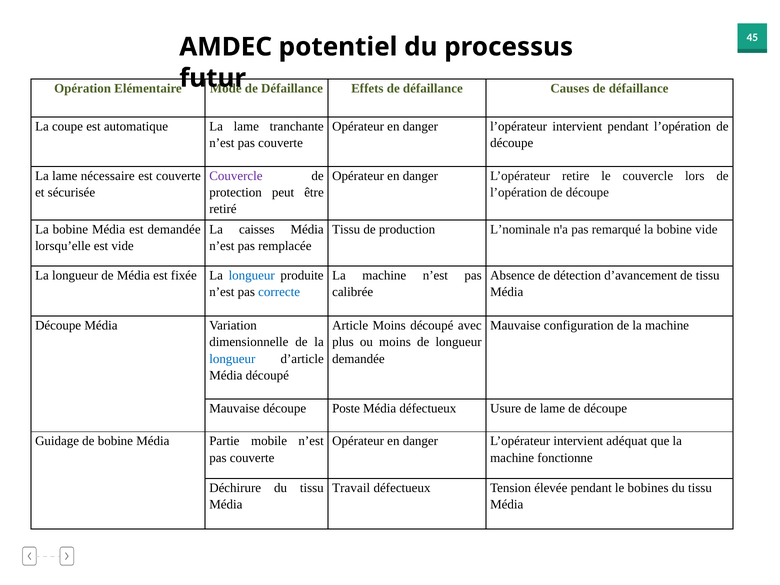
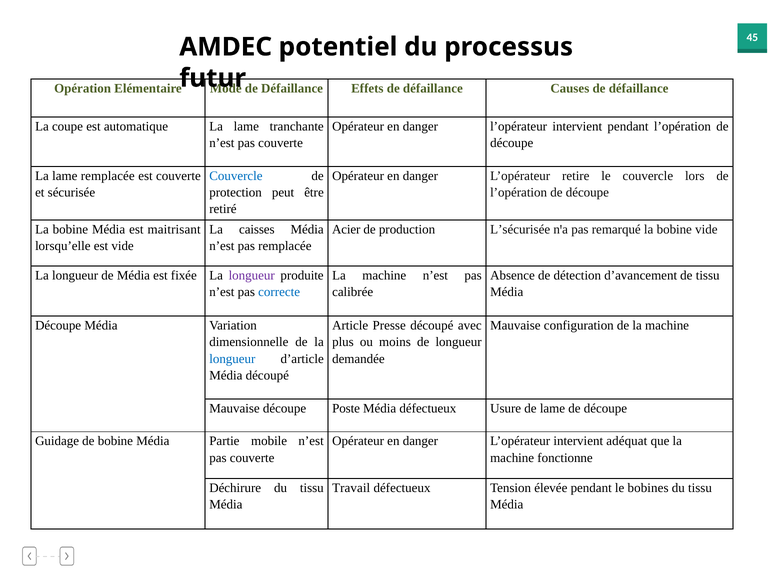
lame nécessaire: nécessaire -> remplacée
Couvercle at (236, 176) colour: purple -> blue
est demandée: demandée -> maitrisant
Tissu at (346, 229): Tissu -> Acier
L’nominale: L’nominale -> L’sécurisée
longueur at (252, 276) colour: blue -> purple
Article Moins: Moins -> Presse
